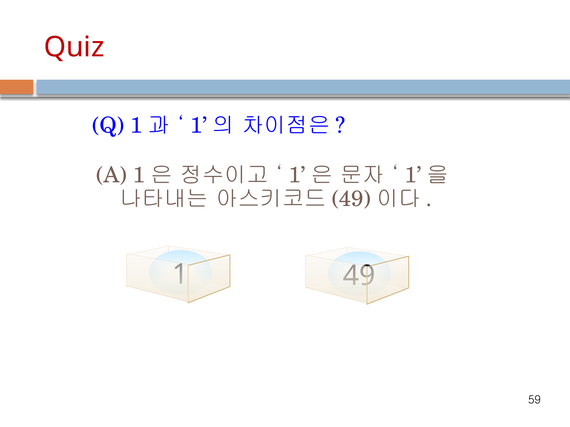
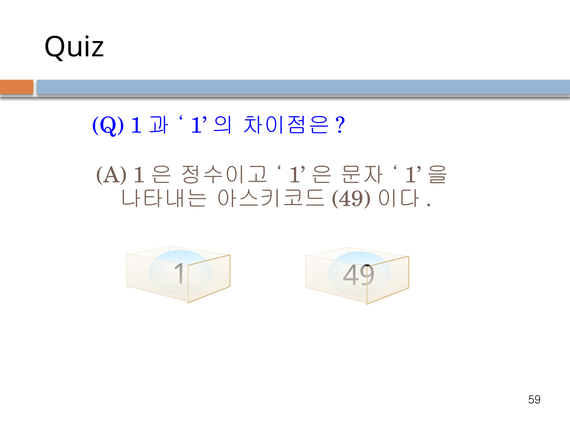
Quiz colour: red -> black
